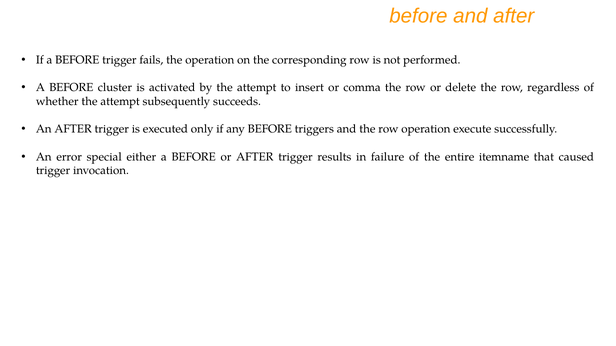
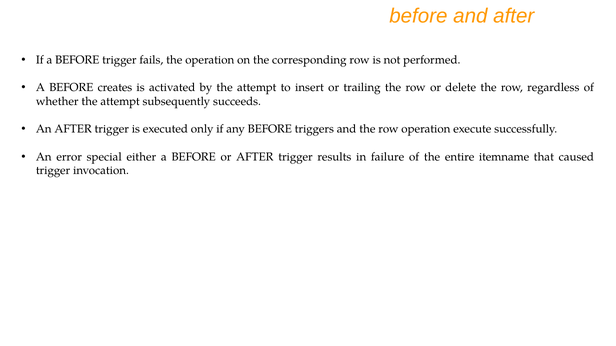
cluster: cluster -> creates
comma: comma -> trailing
